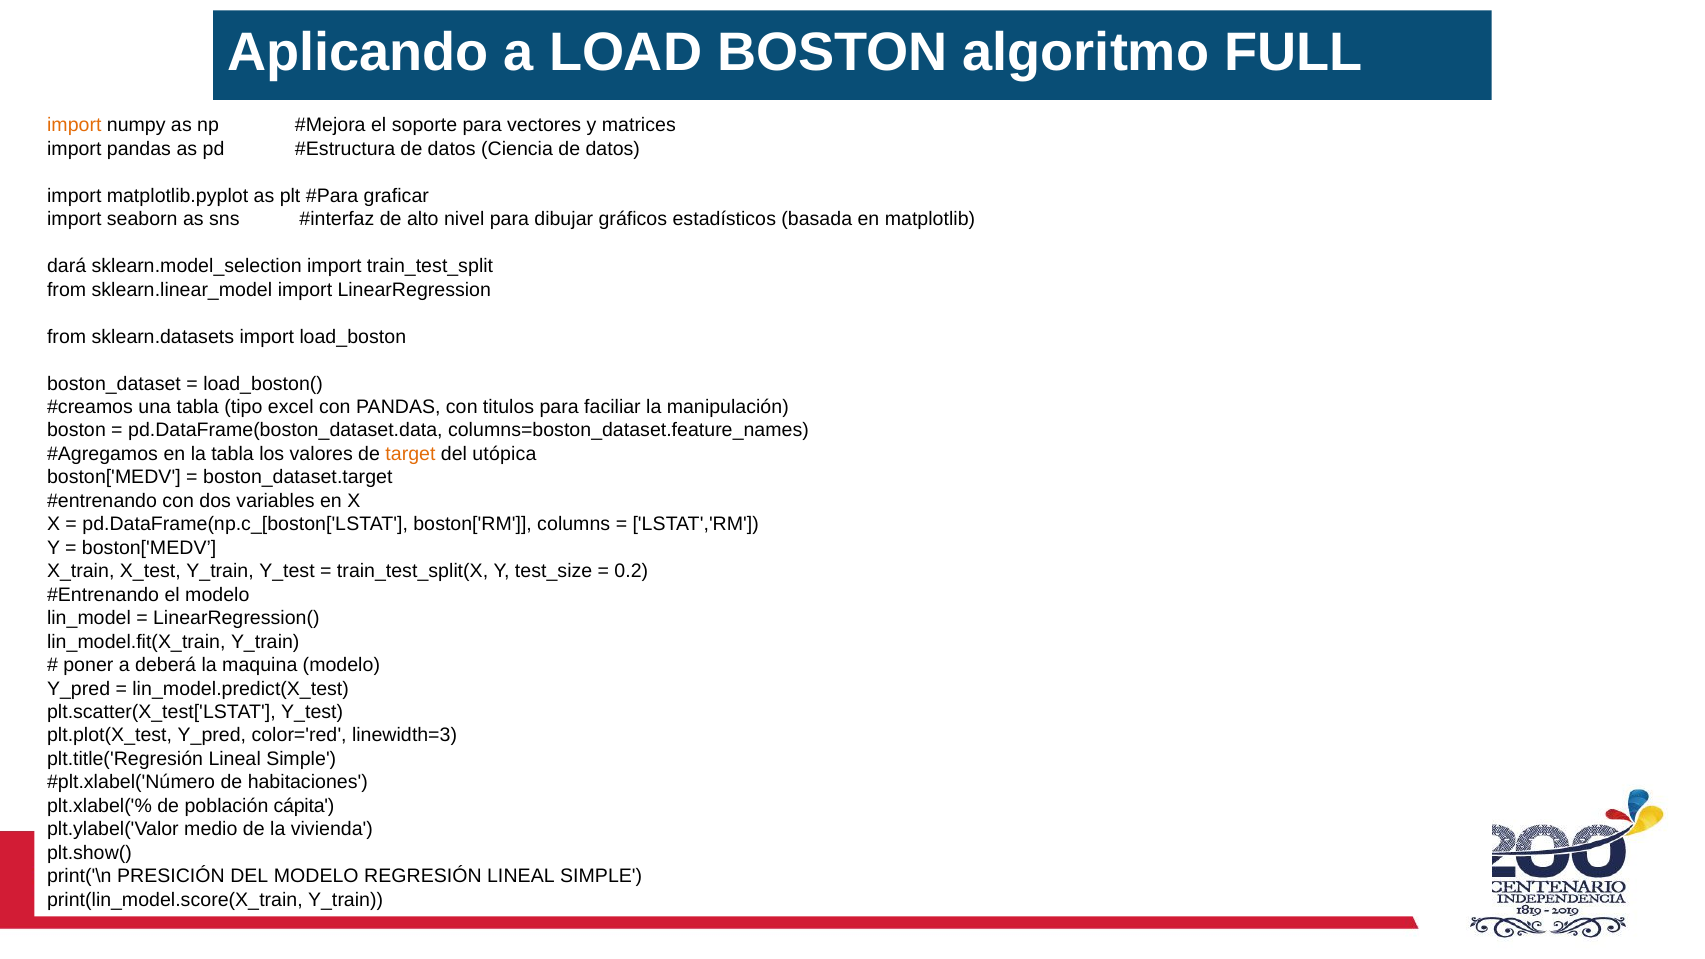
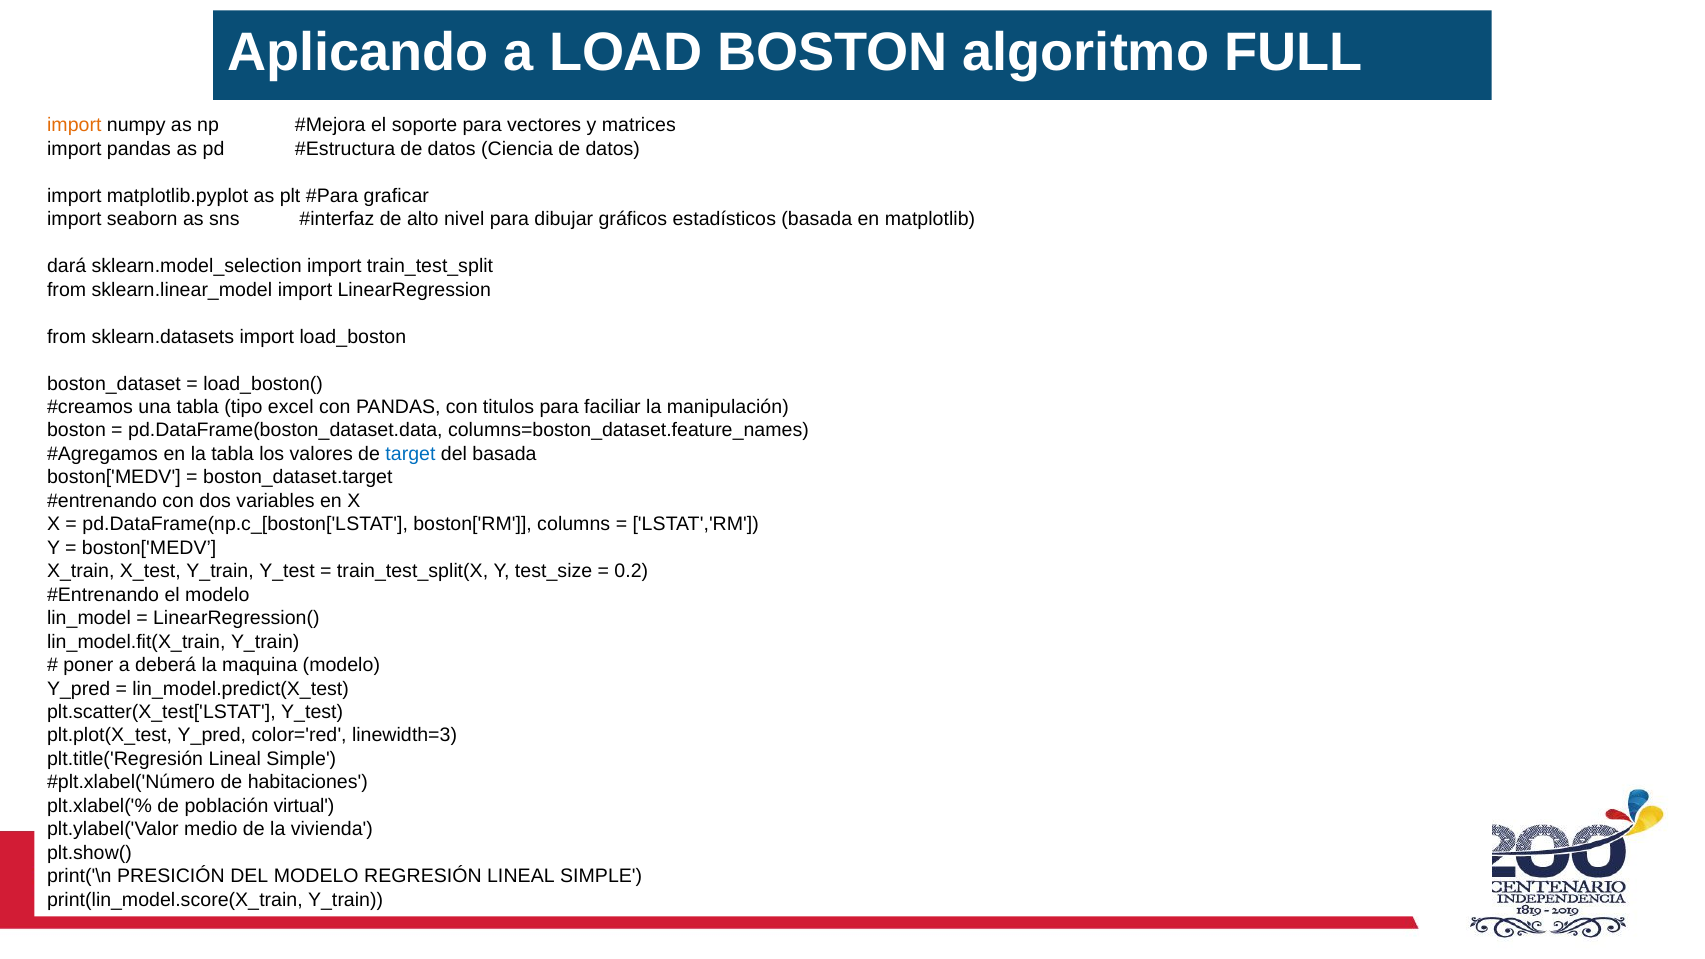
target colour: orange -> blue
del utópica: utópica -> basada
cápita: cápita -> virtual
